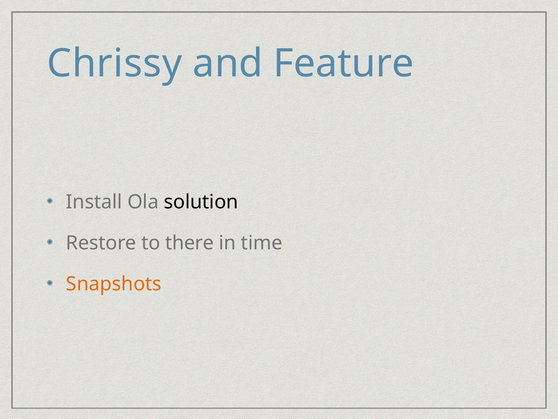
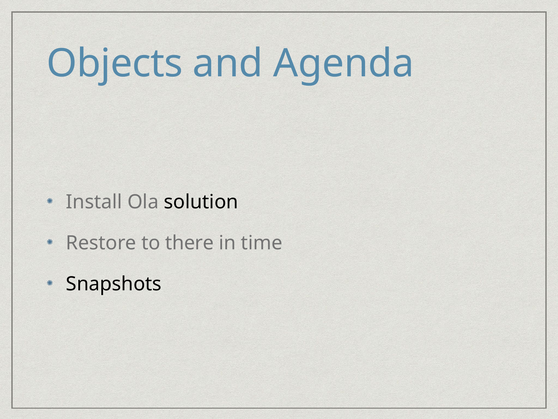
Chrissy: Chrissy -> Objects
Feature: Feature -> Agenda
Snapshots colour: orange -> black
